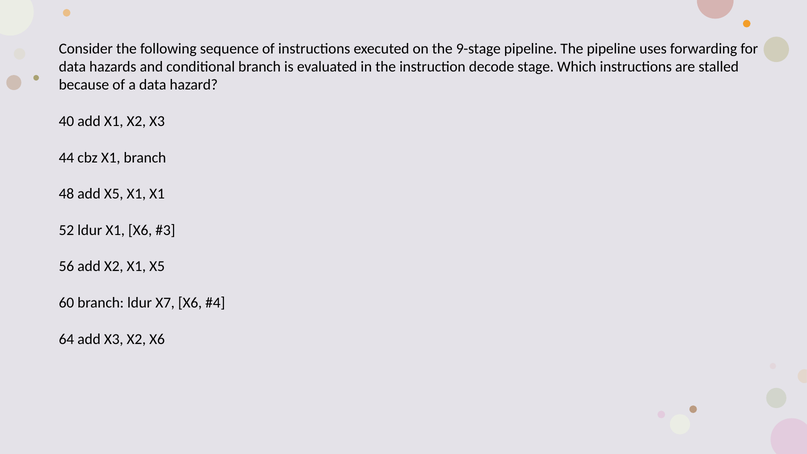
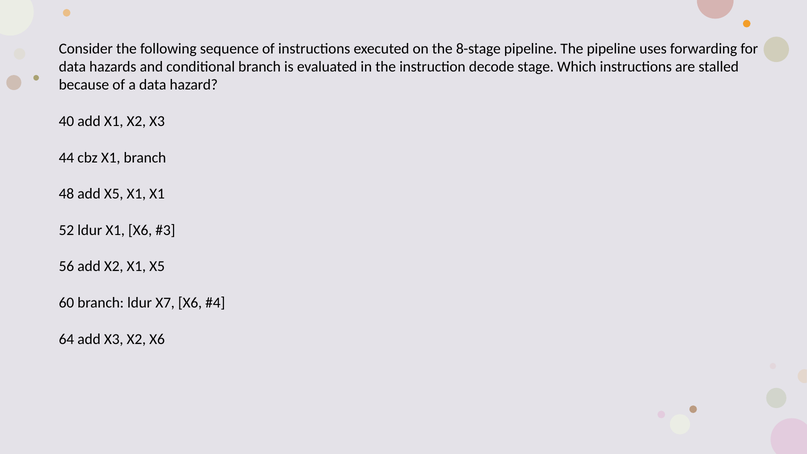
9-stage: 9-stage -> 8-stage
